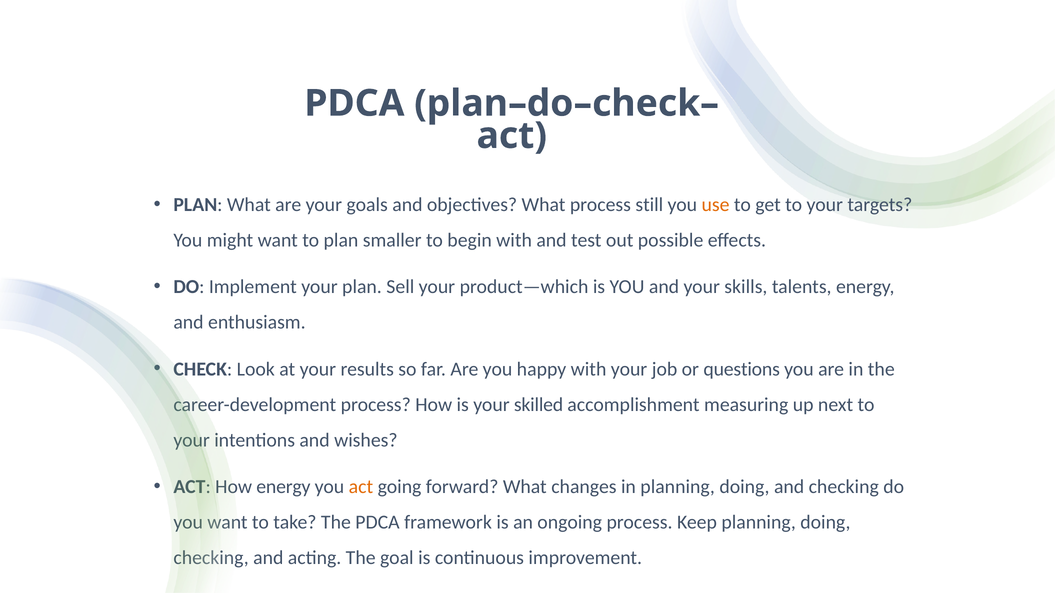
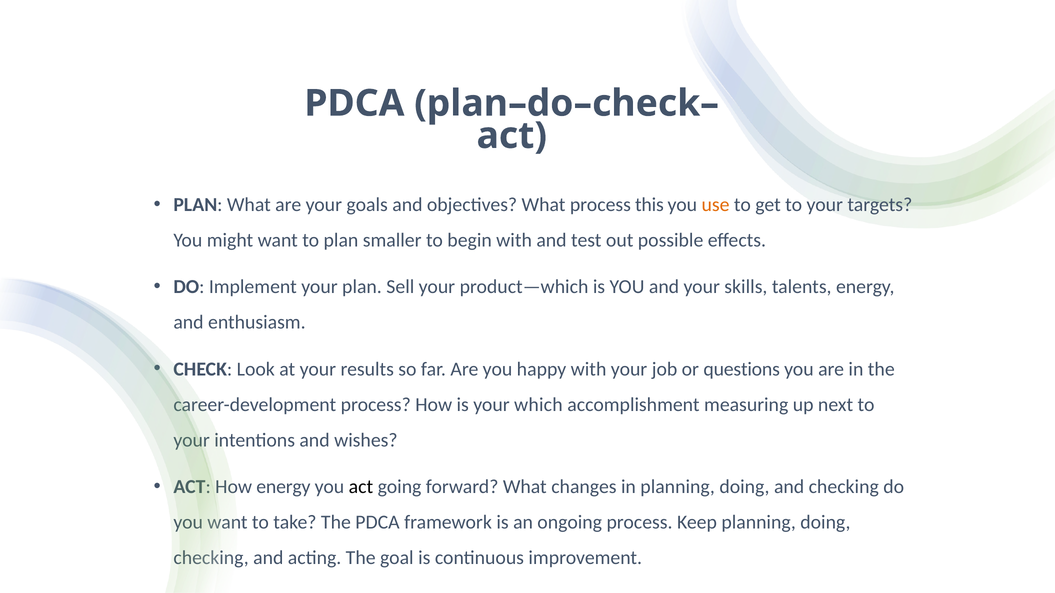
still: still -> this
skilled: skilled -> which
act at (361, 487) colour: orange -> black
